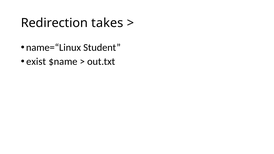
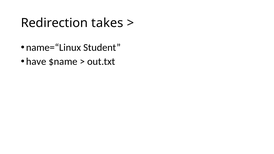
exist: exist -> have
